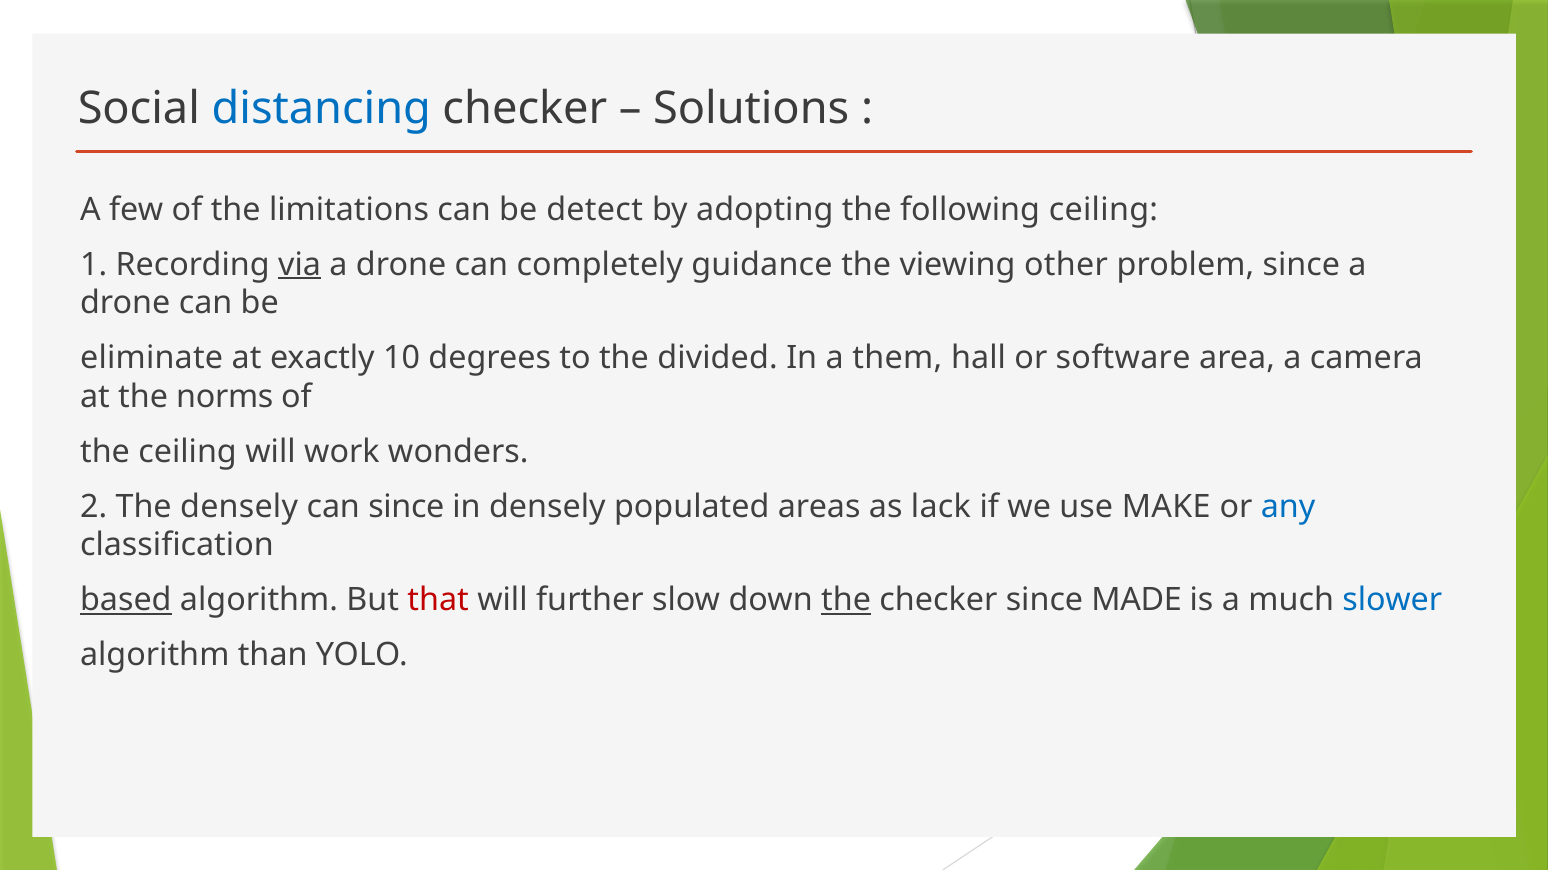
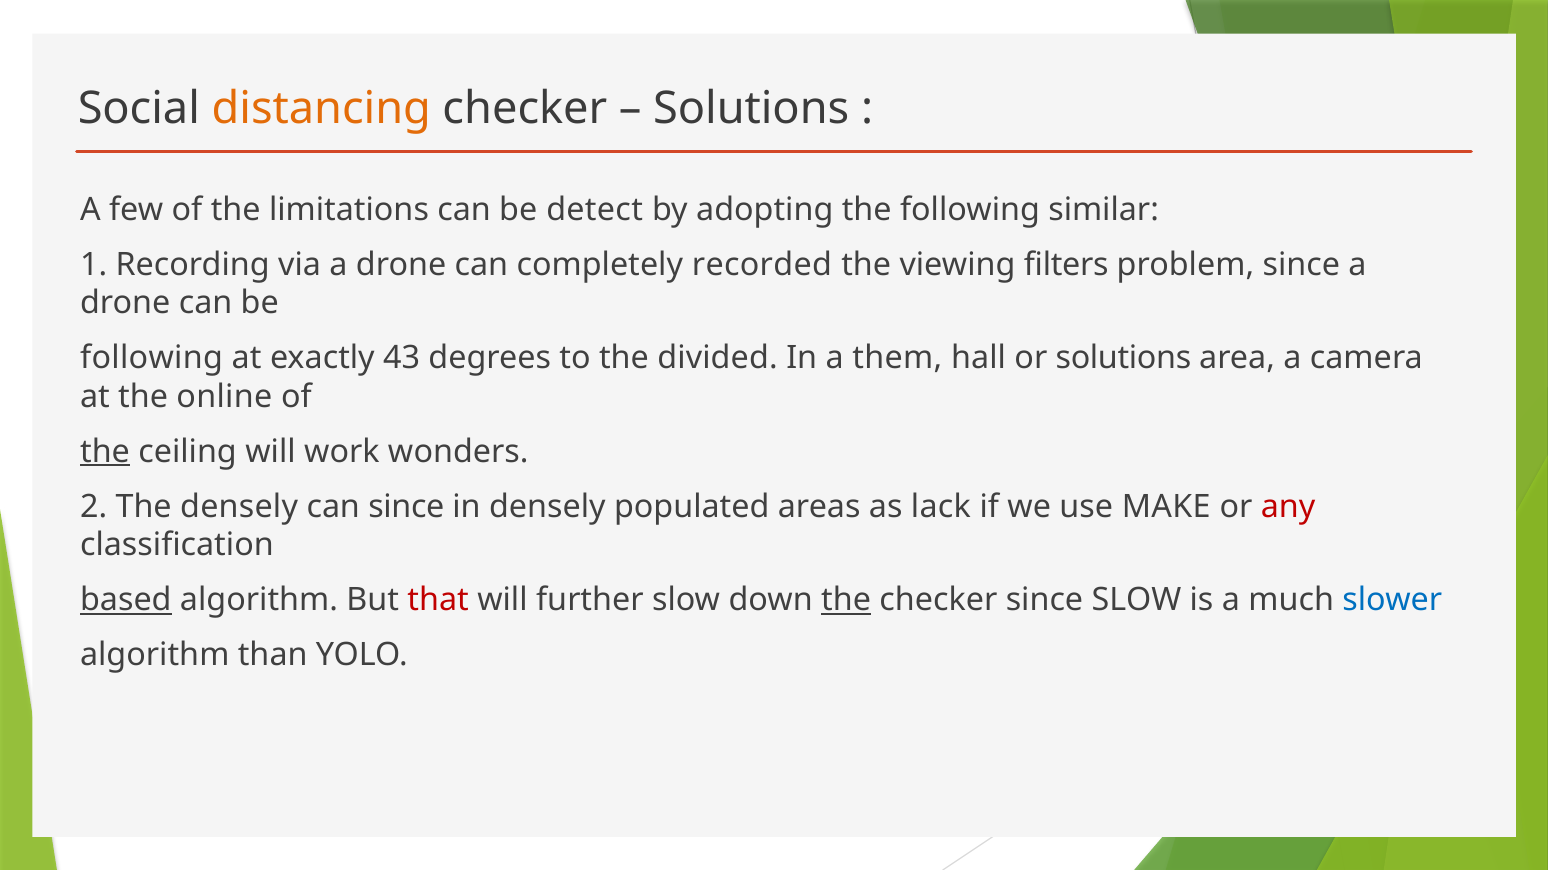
distancing colour: blue -> orange
following ceiling: ceiling -> similar
via underline: present -> none
guidance: guidance -> recorded
other: other -> filters
eliminate at (152, 358): eliminate -> following
10: 10 -> 43
or software: software -> solutions
norms: norms -> online
the at (105, 452) underline: none -> present
any colour: blue -> red
since MADE: MADE -> SLOW
